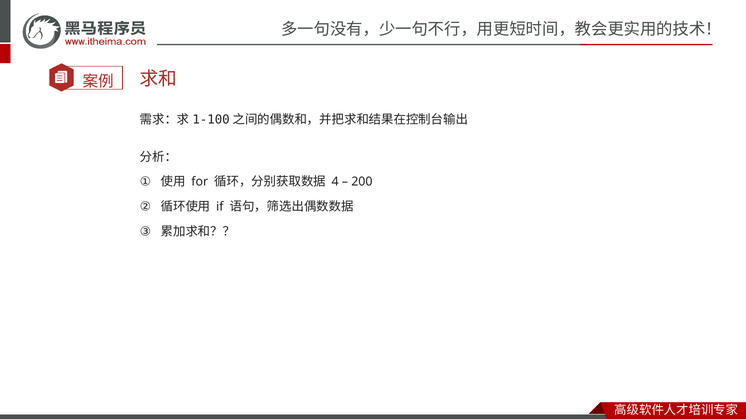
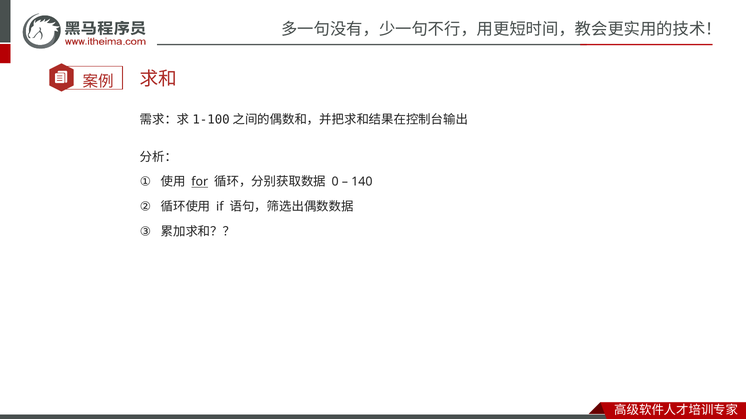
for underline: none -> present
4: 4 -> 0
200: 200 -> 140
